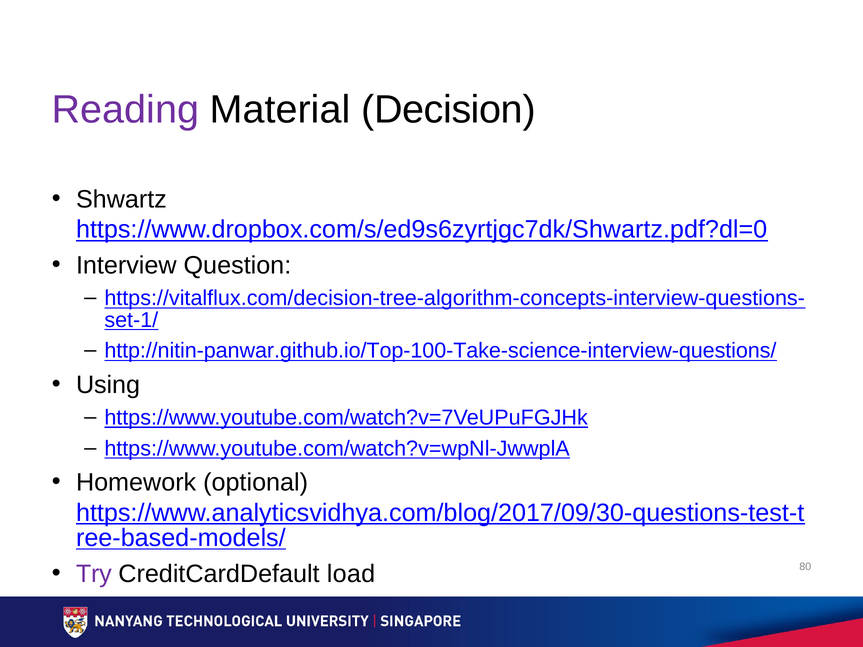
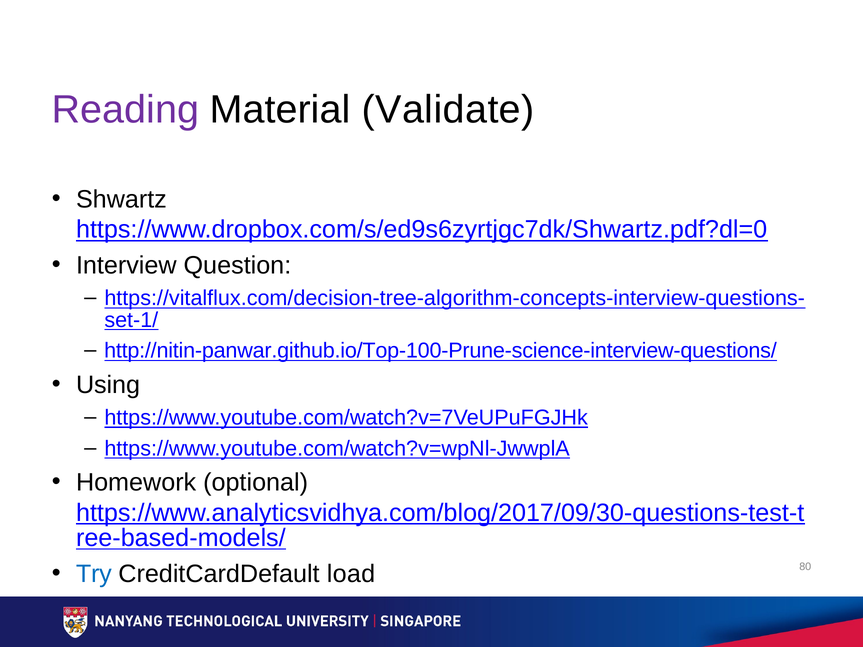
Decision: Decision -> Validate
http://nitin-panwar.github.io/Top-100-Take-science-interview-questions/: http://nitin-panwar.github.io/Top-100-Take-science-interview-questions/ -> http://nitin-panwar.github.io/Top-100-Prune-science-interview-questions/
Try colour: purple -> blue
